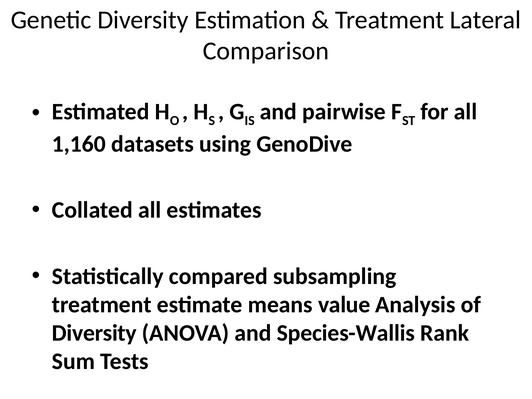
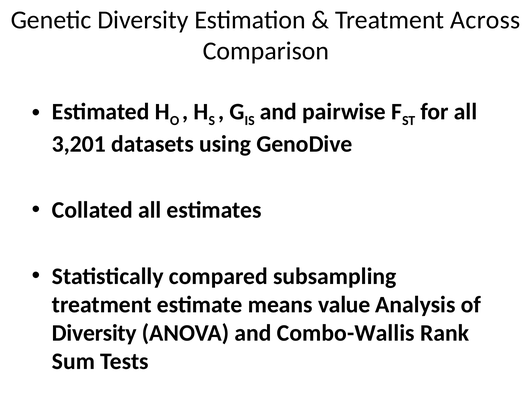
Lateral: Lateral -> Across
1,160: 1,160 -> 3,201
Species-Wallis: Species-Wallis -> Combo-Wallis
